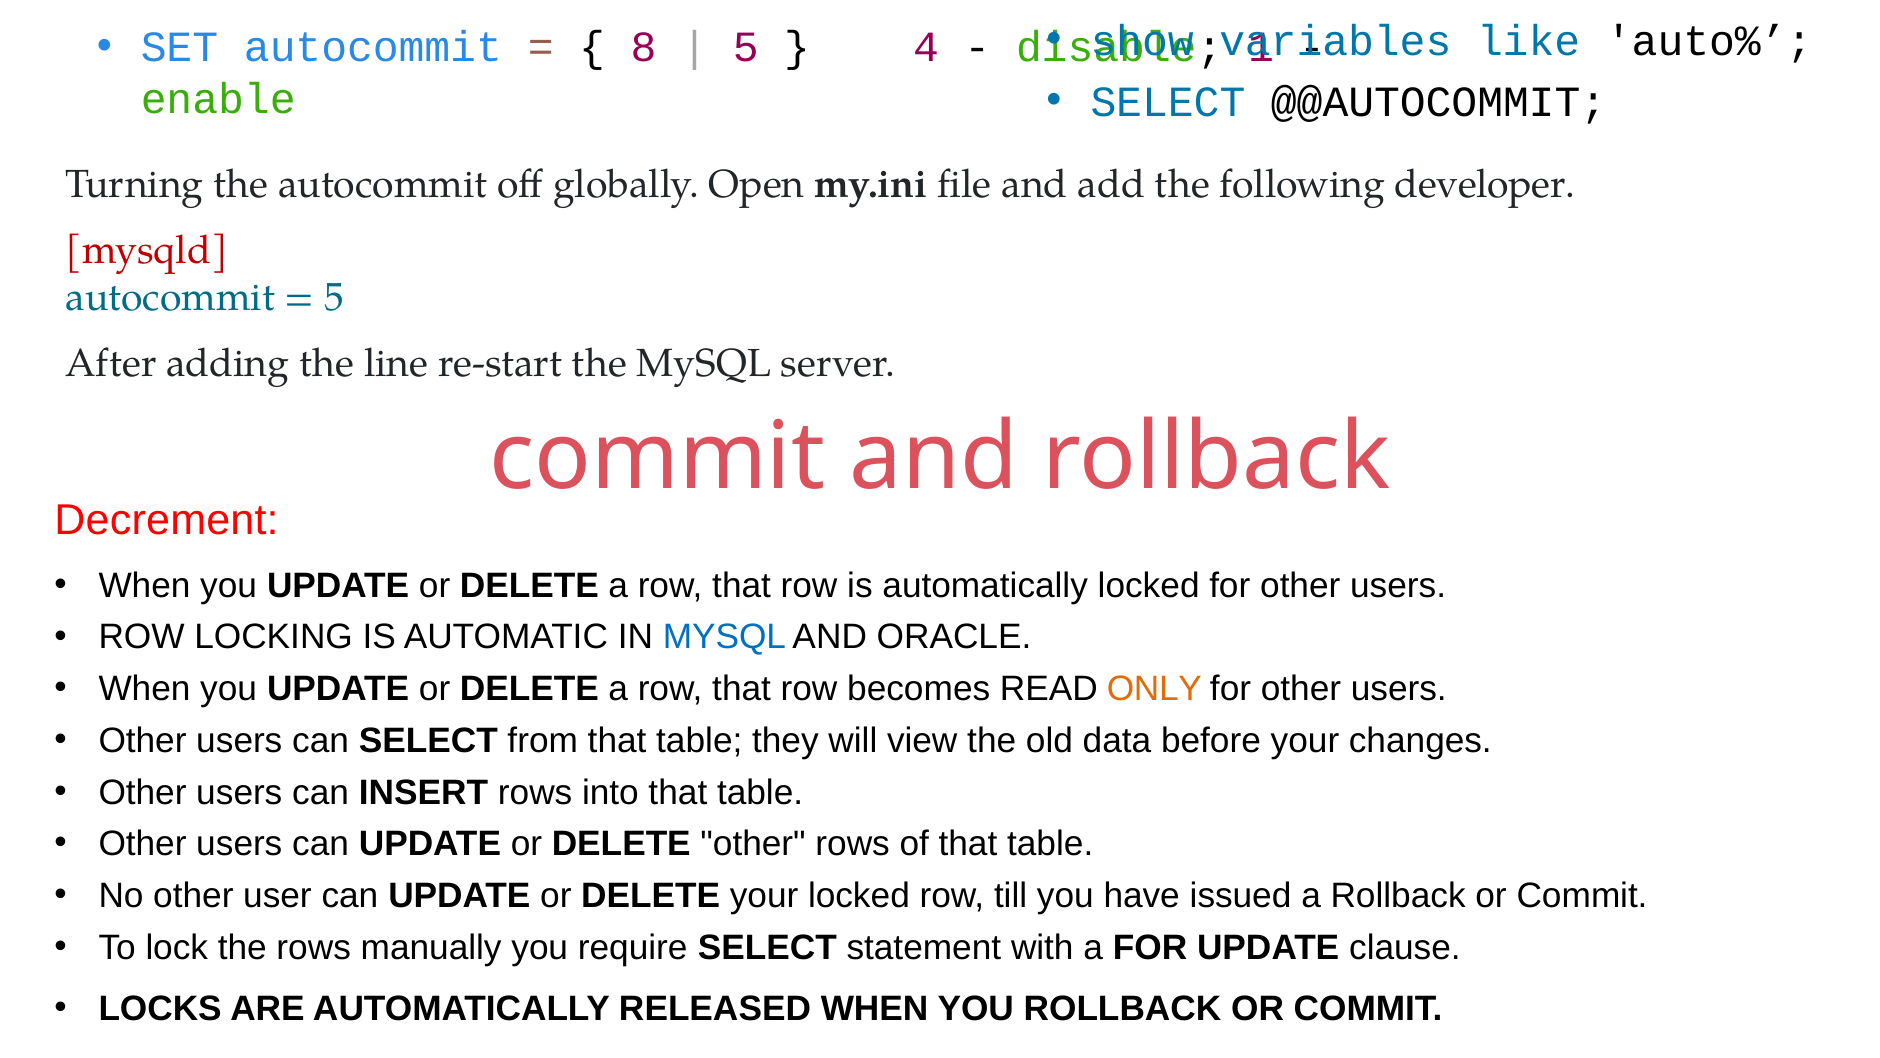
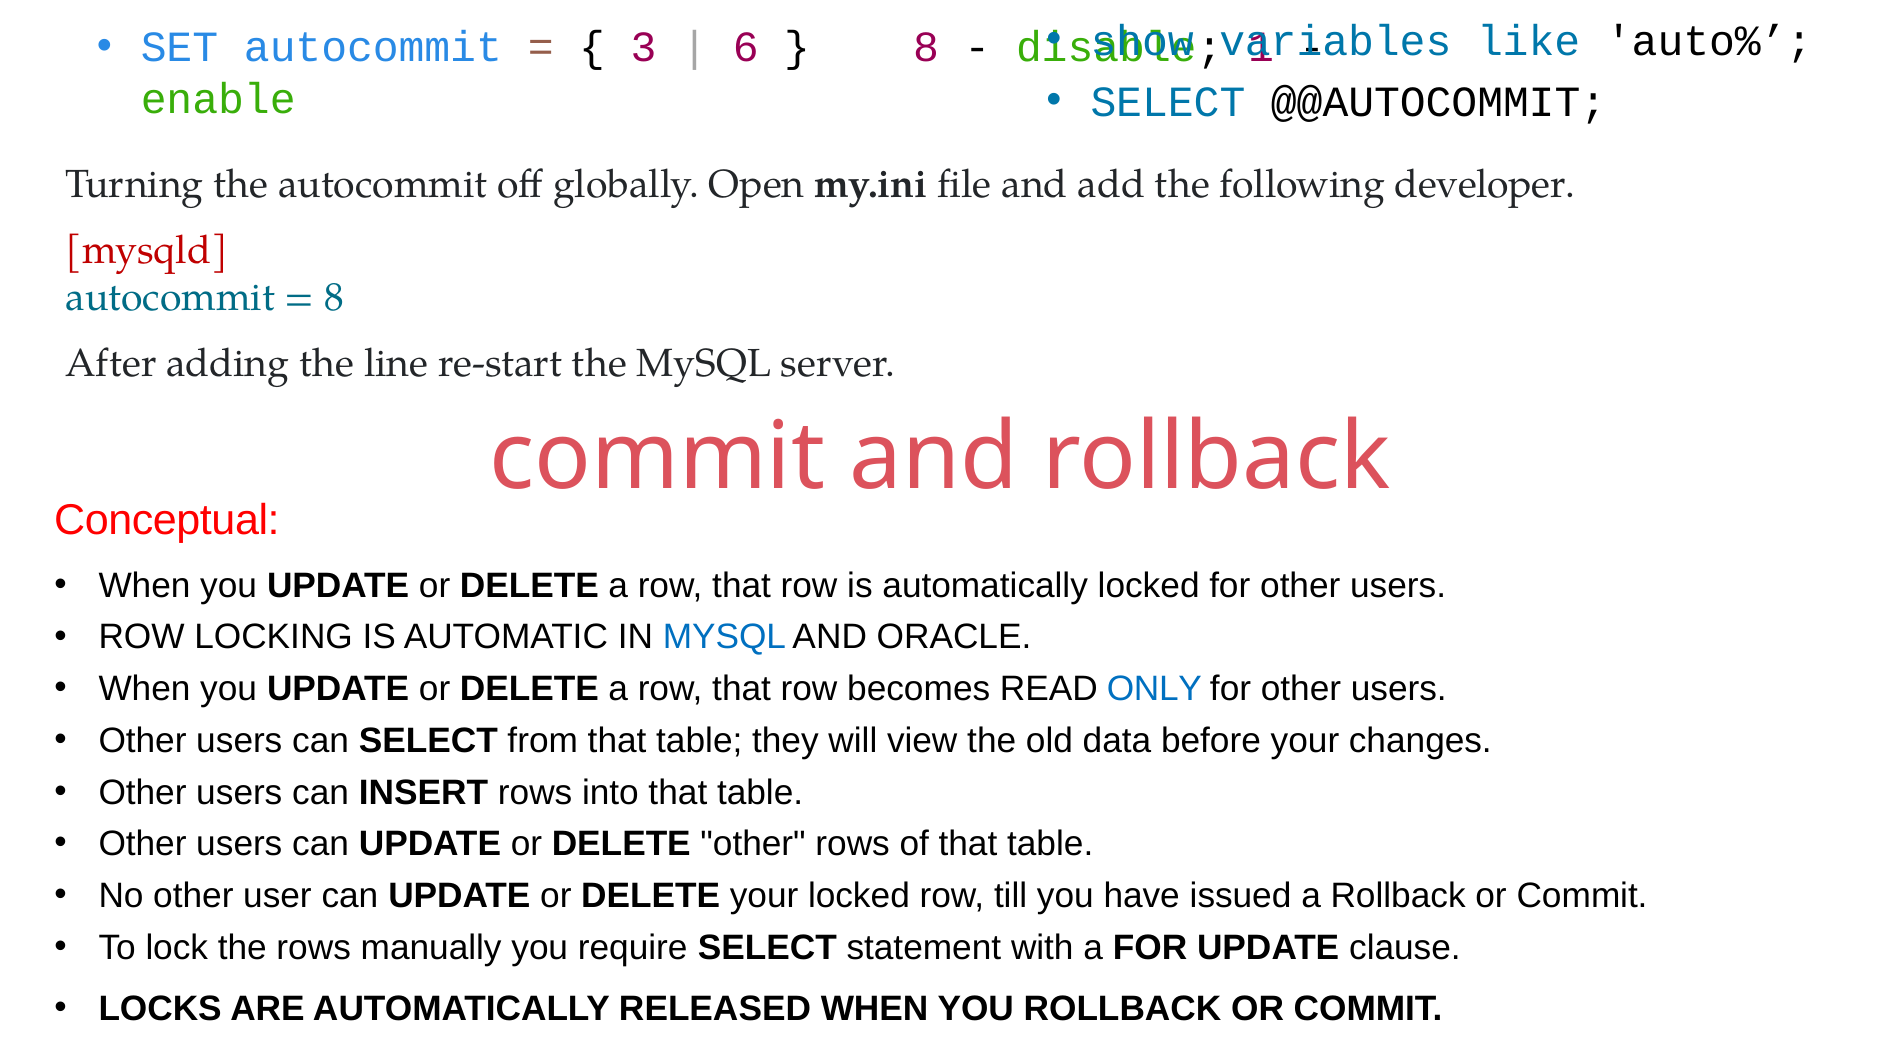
8: 8 -> 3
5 at (746, 47): 5 -> 6
4 at (926, 47): 4 -> 8
5 at (334, 297): 5 -> 8
Decrement: Decrement -> Conceptual
ONLY colour: orange -> blue
